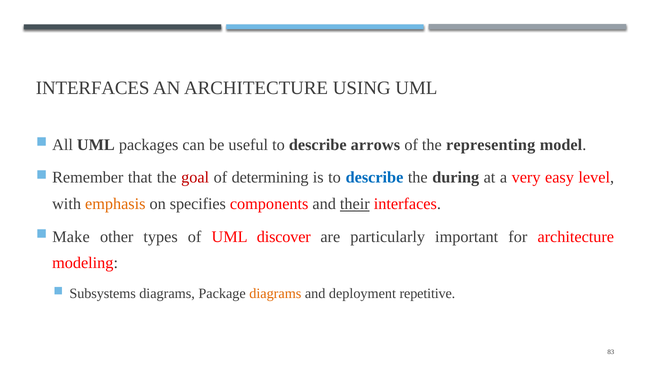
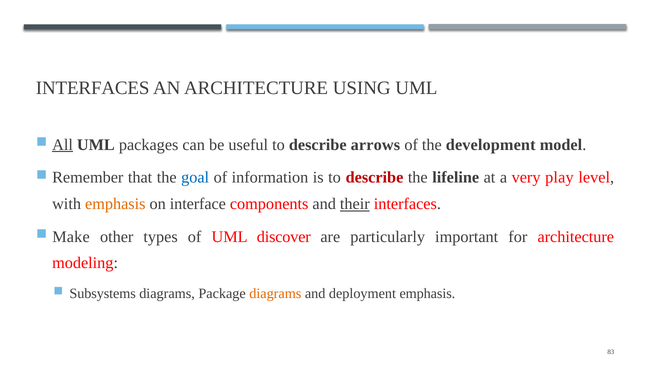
All underline: none -> present
representing: representing -> development
goal colour: red -> blue
determining: determining -> information
describe at (375, 178) colour: blue -> red
during: during -> lifeline
easy: easy -> play
specifies: specifies -> interface
deployment repetitive: repetitive -> emphasis
